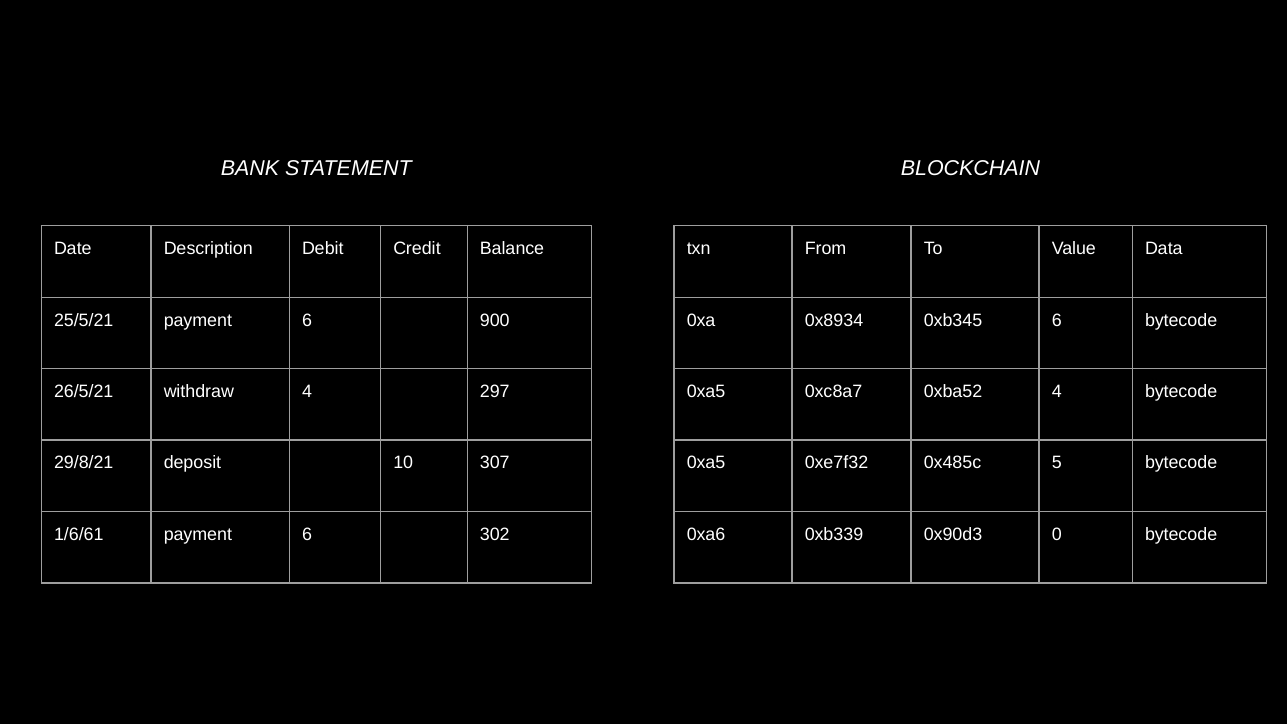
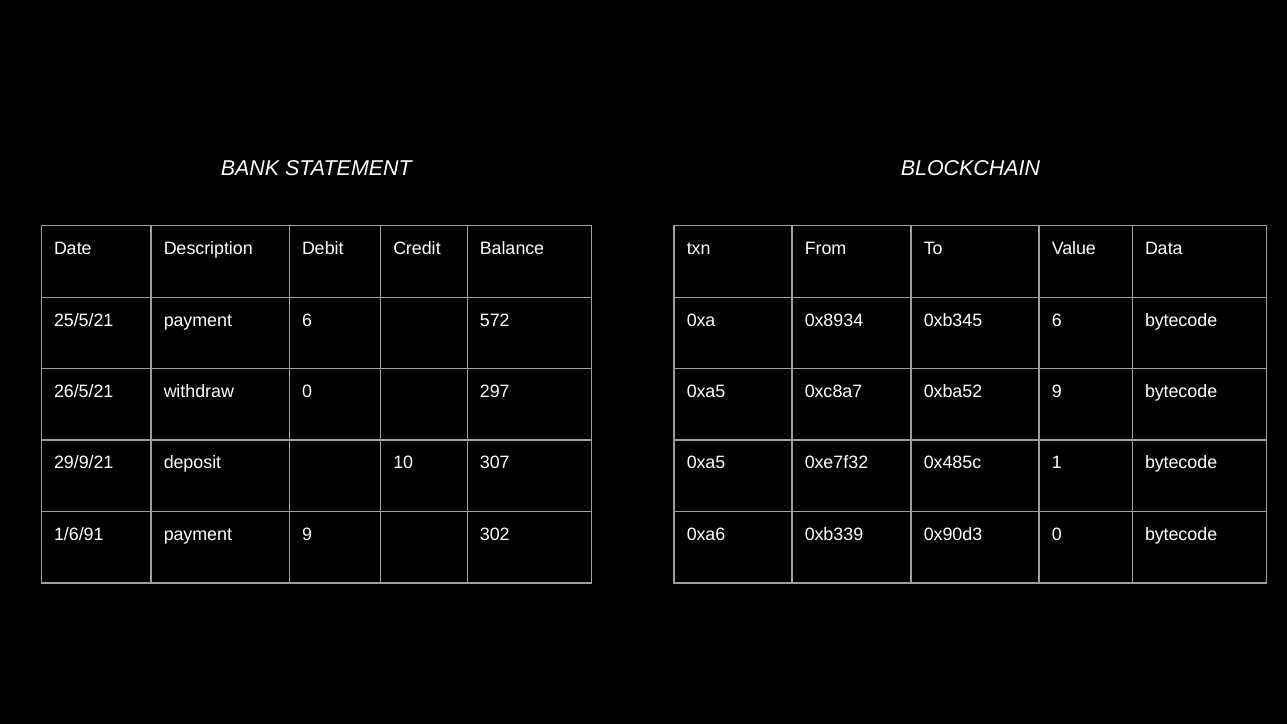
900: 900 -> 572
withdraw 4: 4 -> 0
0xba52 4: 4 -> 9
29/8/21: 29/8/21 -> 29/9/21
5: 5 -> 1
1/6/61: 1/6/61 -> 1/6/91
6 at (307, 534): 6 -> 9
